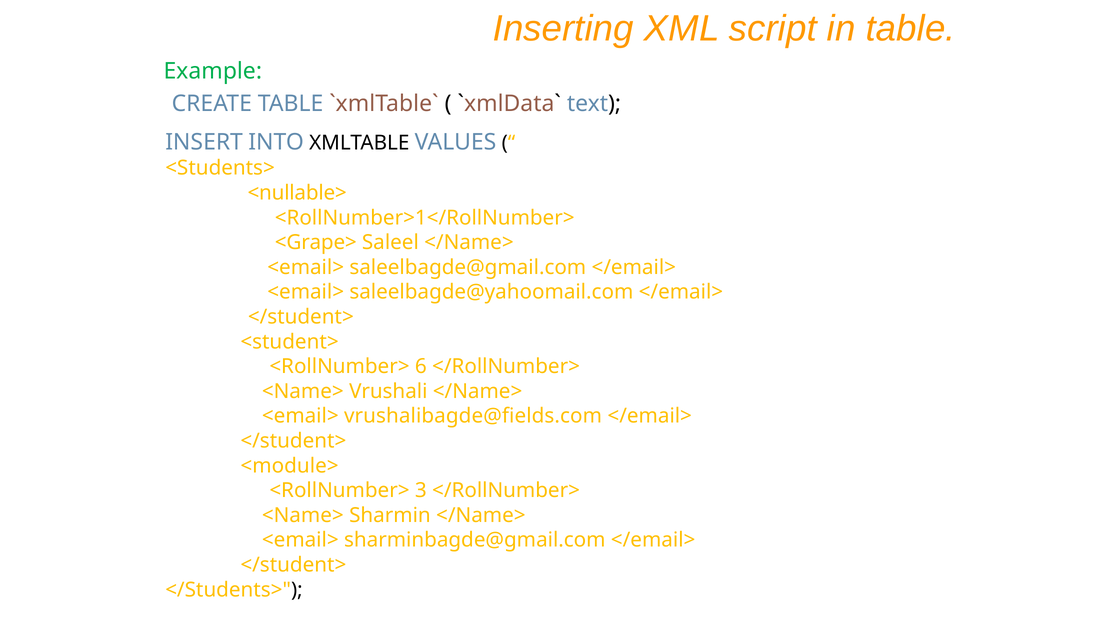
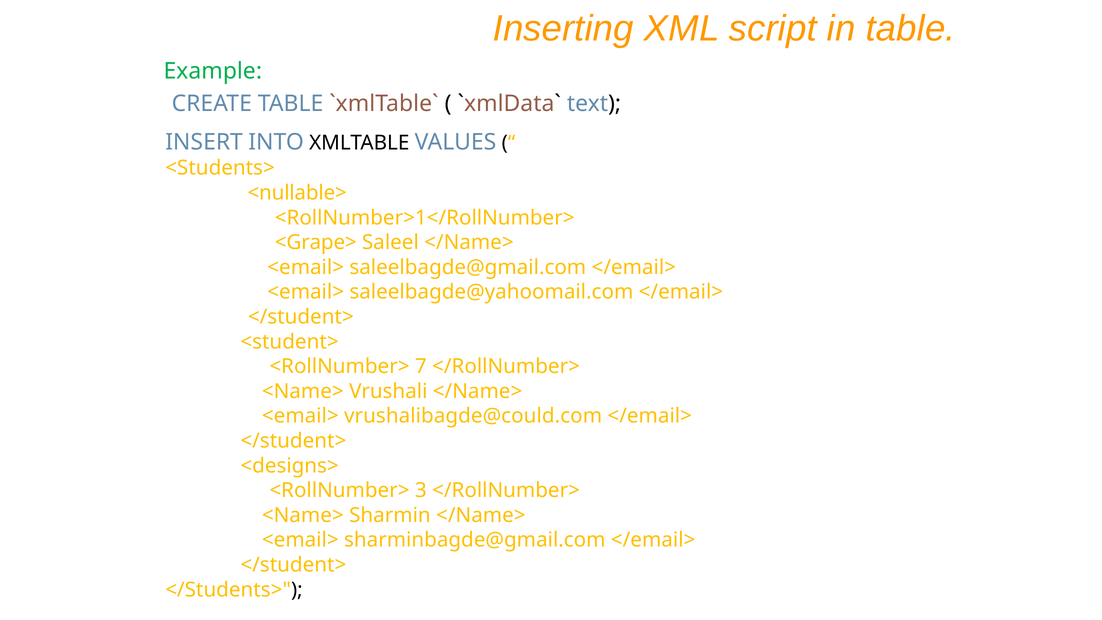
6: 6 -> 7
vrushalibagde@fields.com: vrushalibagde@fields.com -> vrushalibagde@could.com
<module>: <module> -> <designs>
